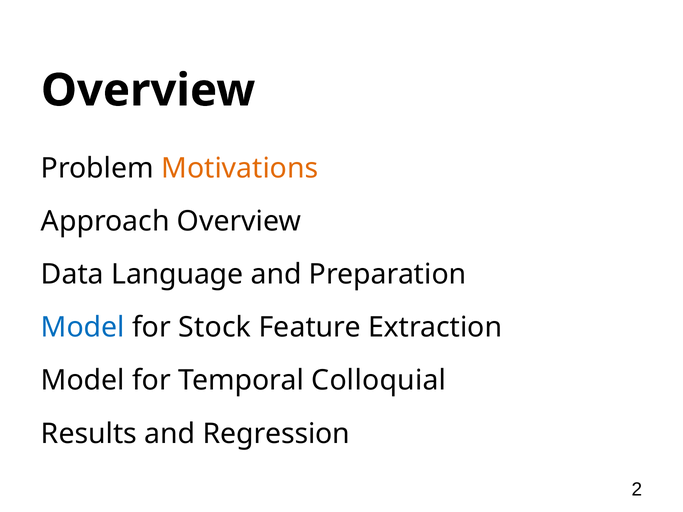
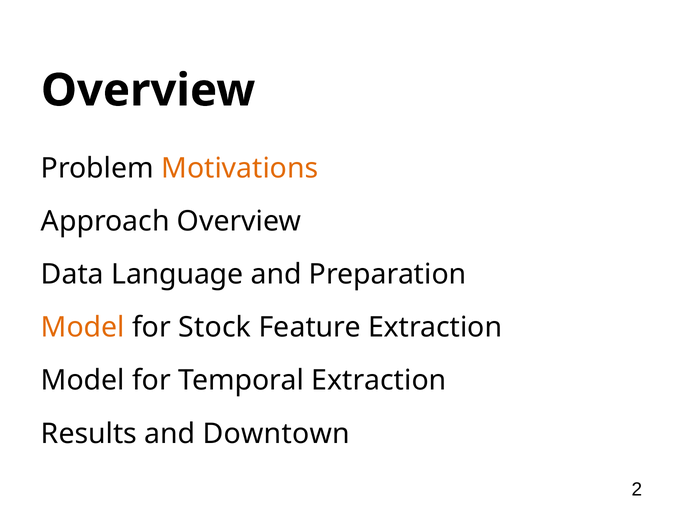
Model at (83, 328) colour: blue -> orange
Temporal Colloquial: Colloquial -> Extraction
Regression: Regression -> Downtown
